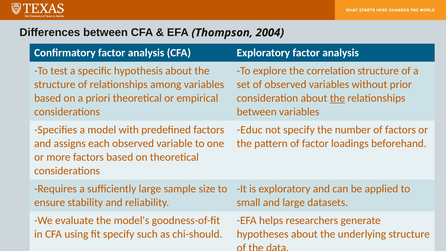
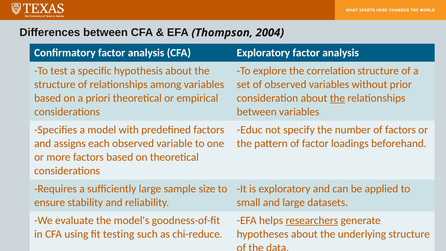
researchers underline: none -> present
fit specify: specify -> testing
chi-should: chi-should -> chi-reduce
